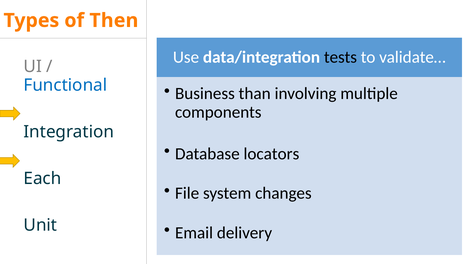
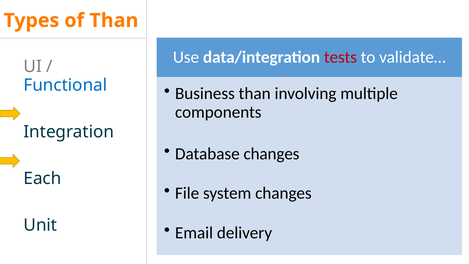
of Then: Then -> Than
tests colour: black -> red
Database locators: locators -> changes
